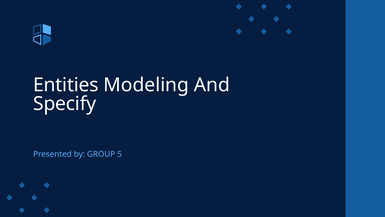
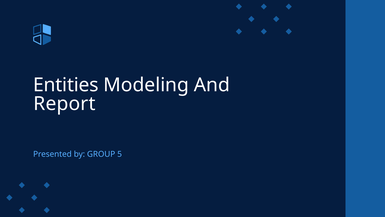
Specify: Specify -> Report
